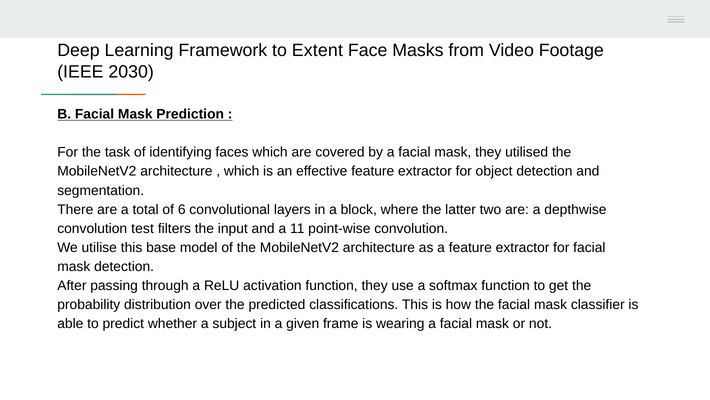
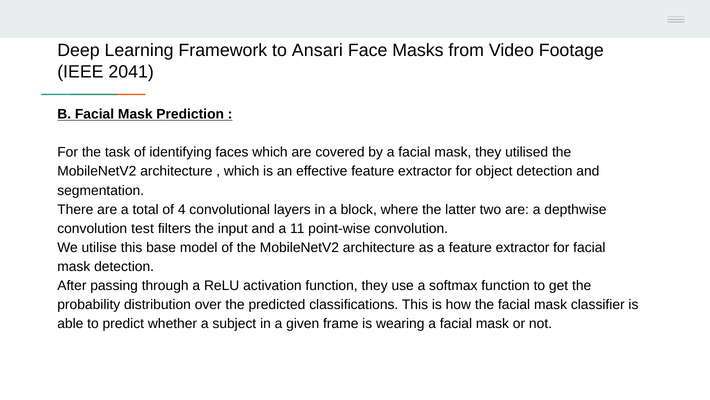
Extent: Extent -> Ansari
2030: 2030 -> 2041
6: 6 -> 4
